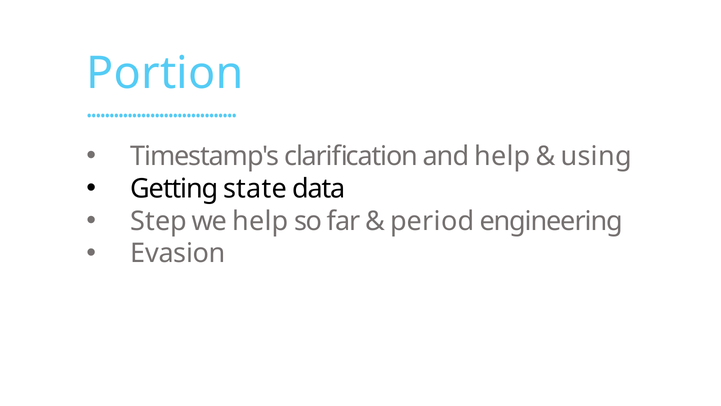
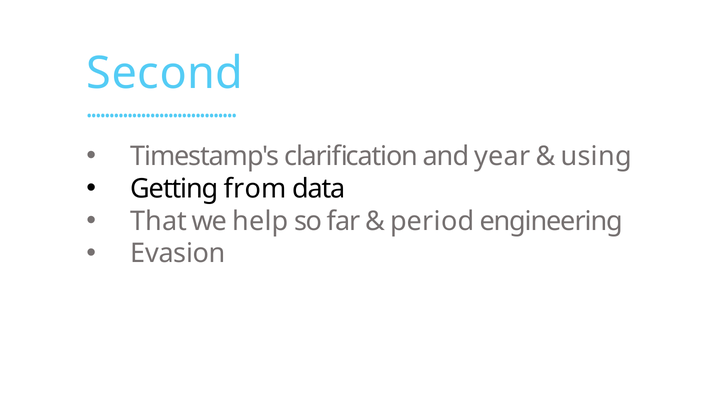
Portion: Portion -> Second
and help: help -> year
state: state -> from
Step: Step -> That
